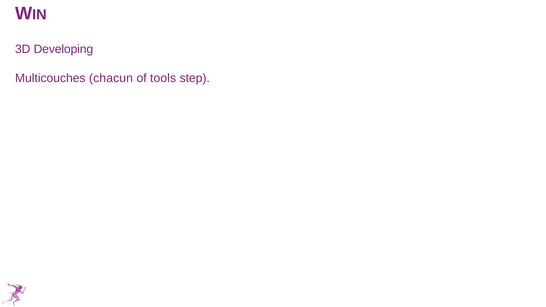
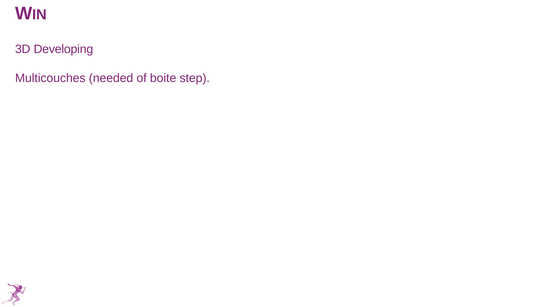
chacun: chacun -> needed
tools: tools -> boite
